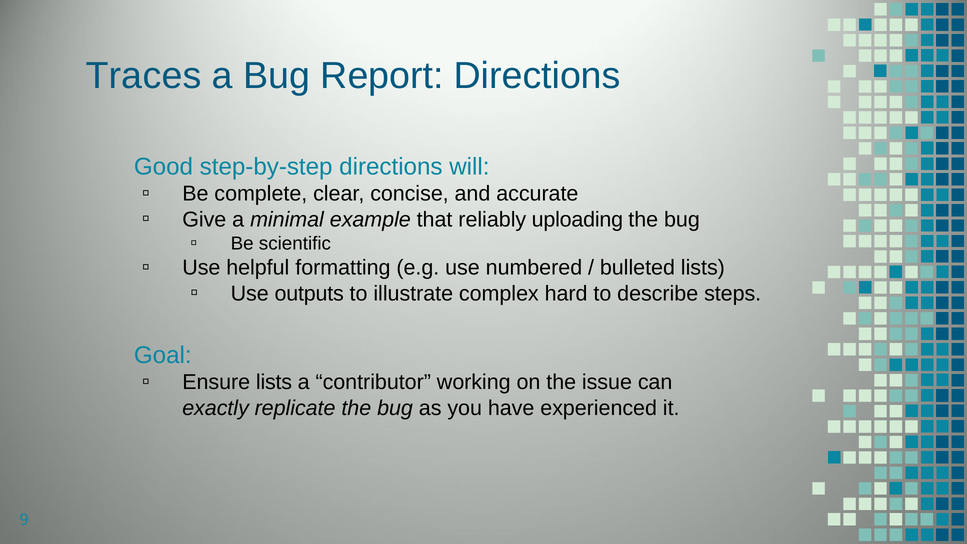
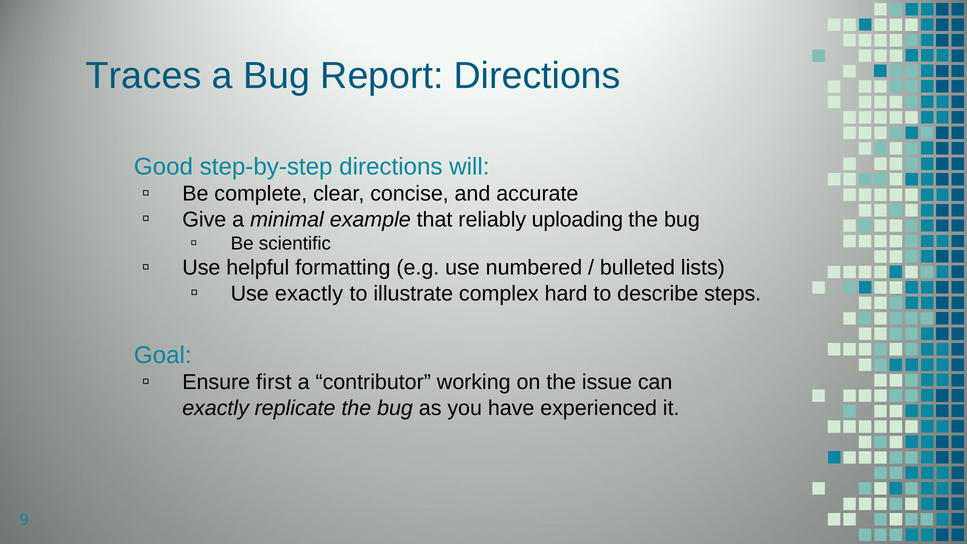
Use outputs: outputs -> exactly
Ensure lists: lists -> first
